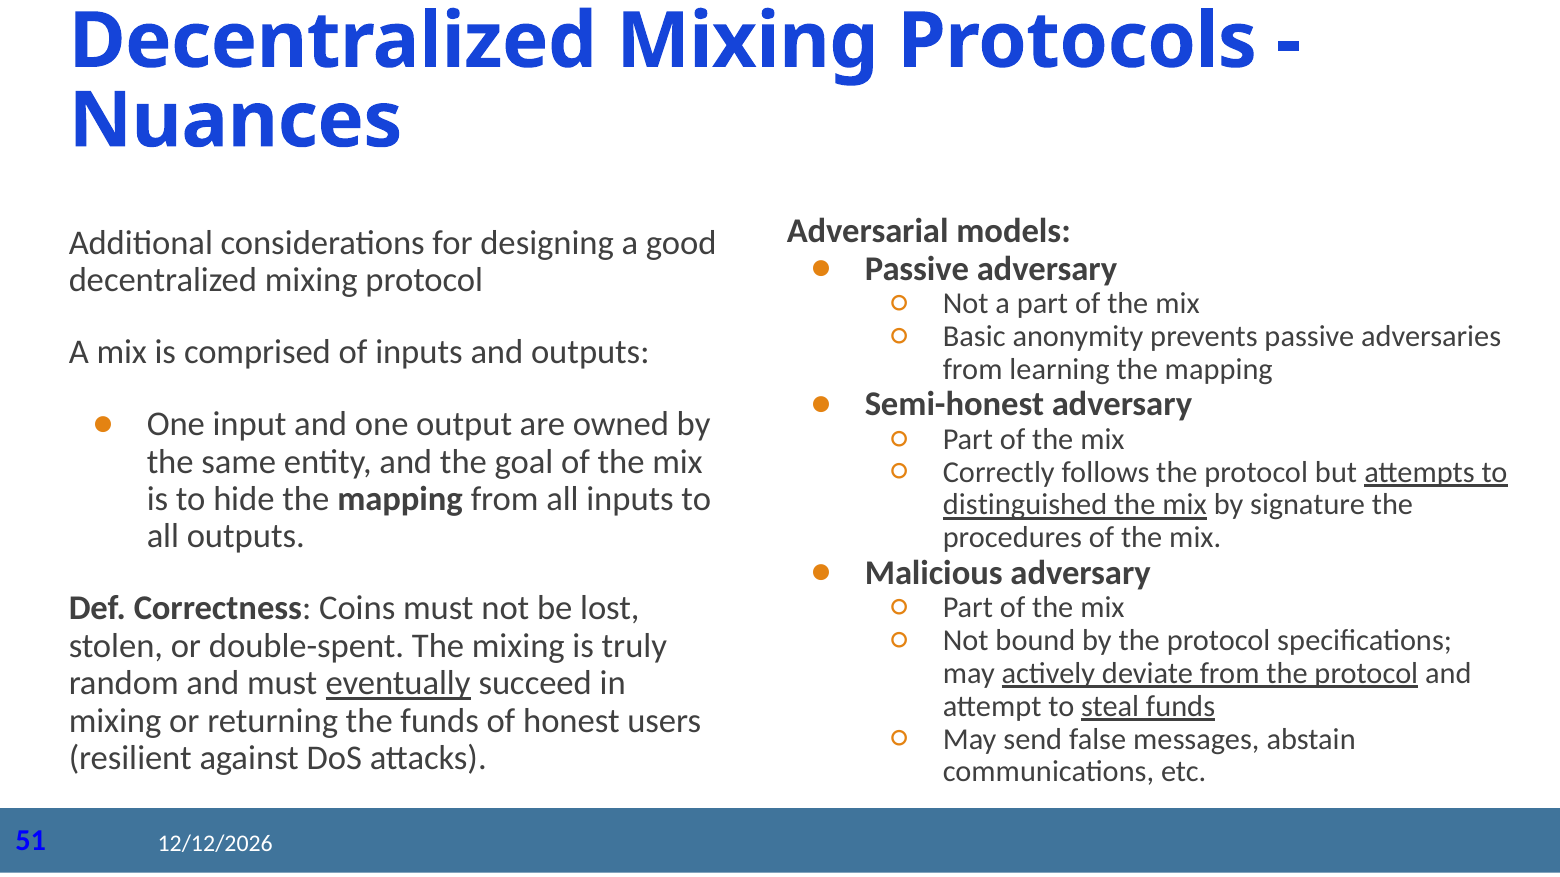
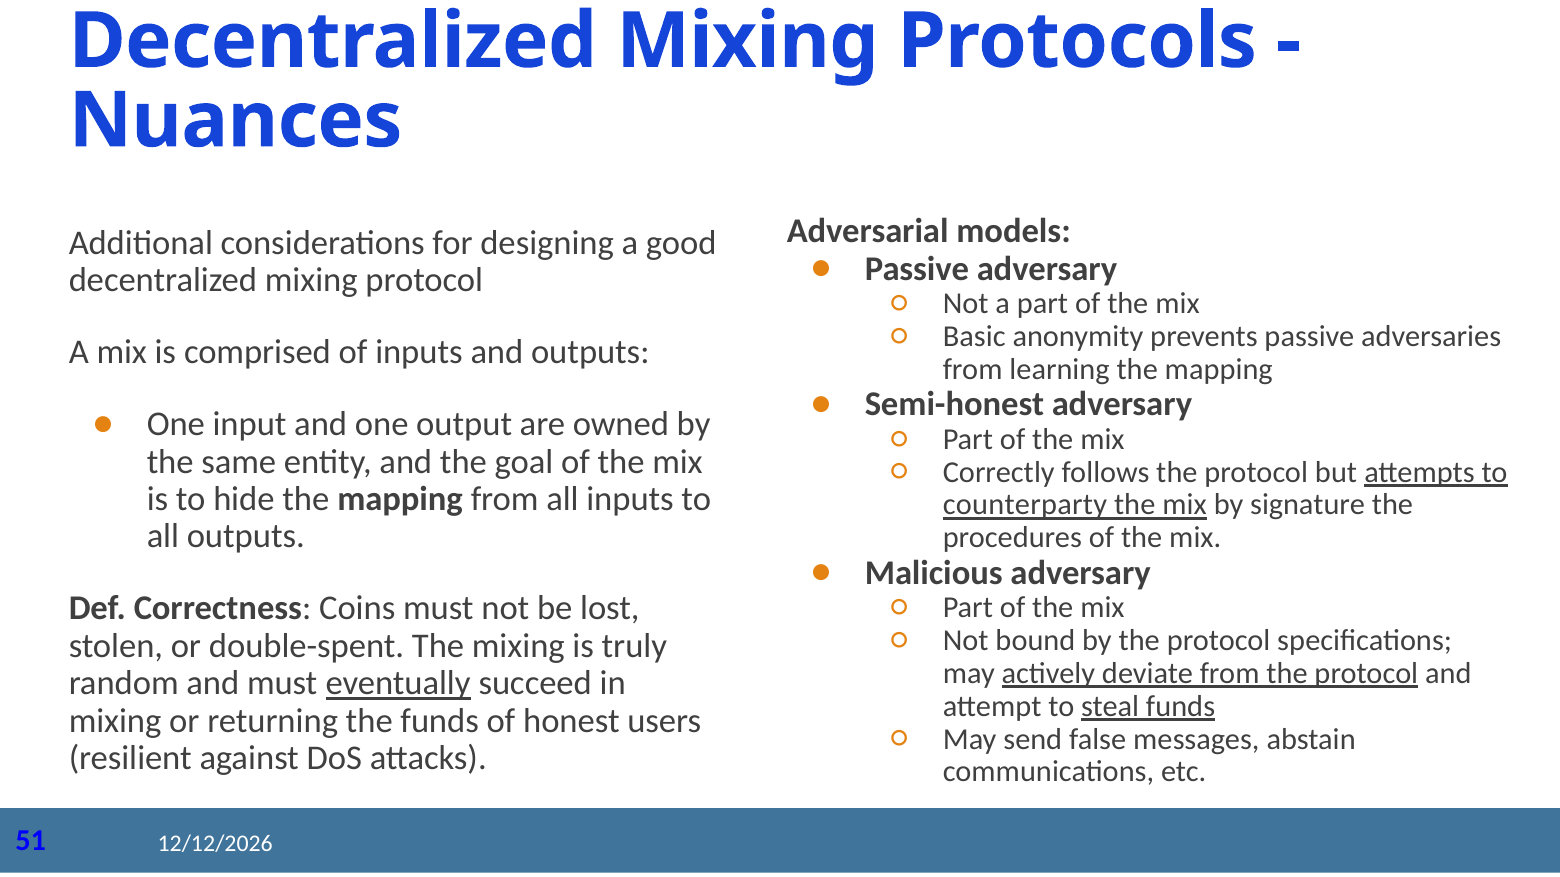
distinguished: distinguished -> counterparty
